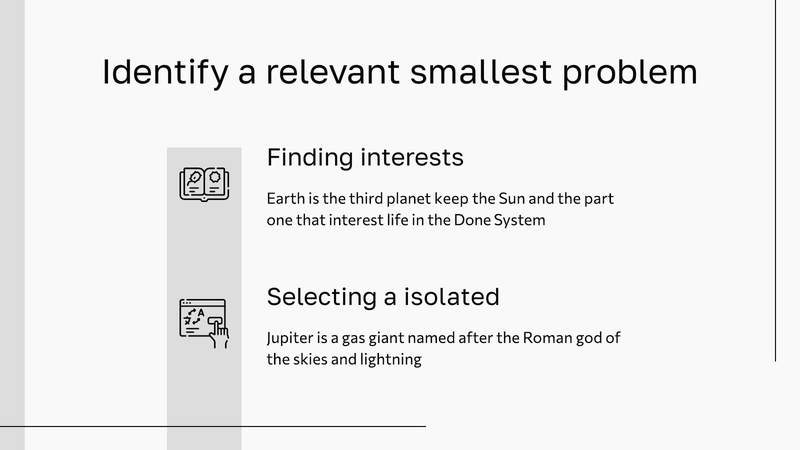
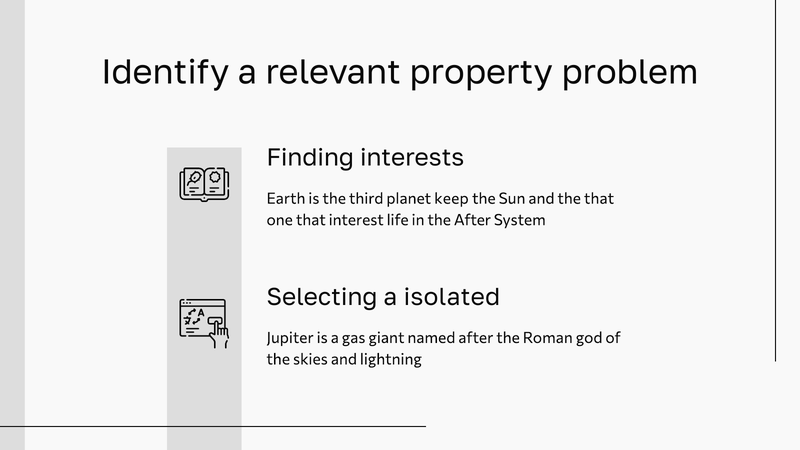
smallest: smallest -> property
the part: part -> that
the Done: Done -> After
